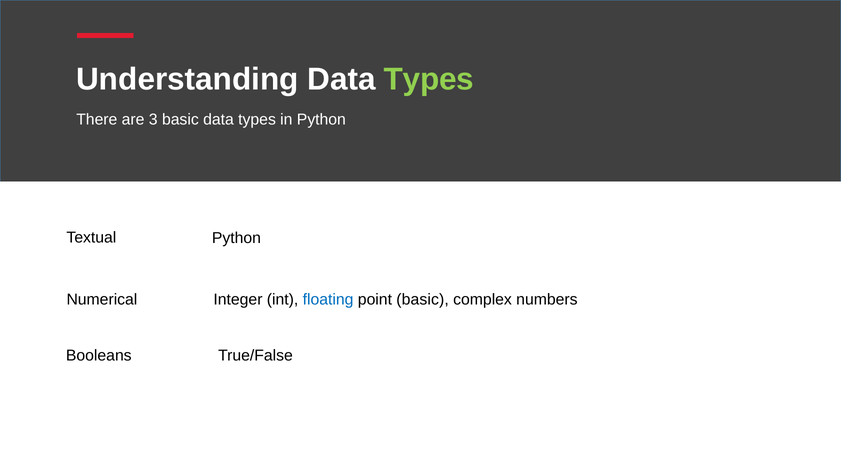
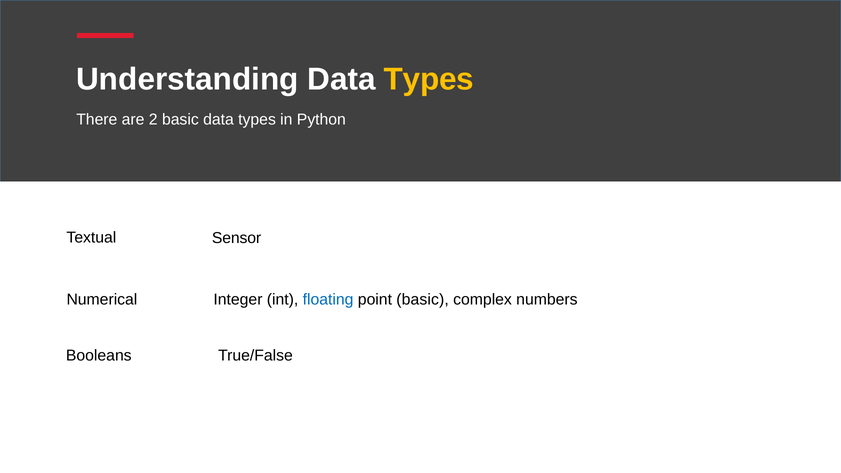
Types at (429, 79) colour: light green -> yellow
3: 3 -> 2
Python at (236, 238): Python -> Sensor
